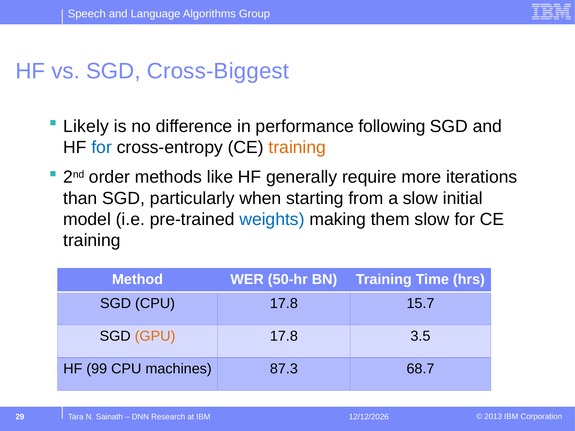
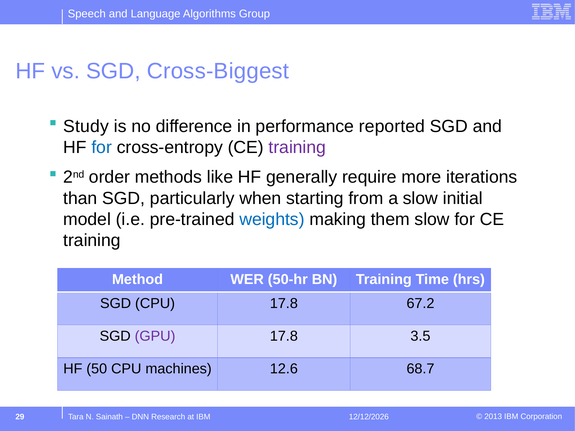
Likely: Likely -> Study
following: following -> reported
training at (297, 147) colour: orange -> purple
15.7: 15.7 -> 67.2
GPU colour: orange -> purple
99: 99 -> 50
87.3: 87.3 -> 12.6
